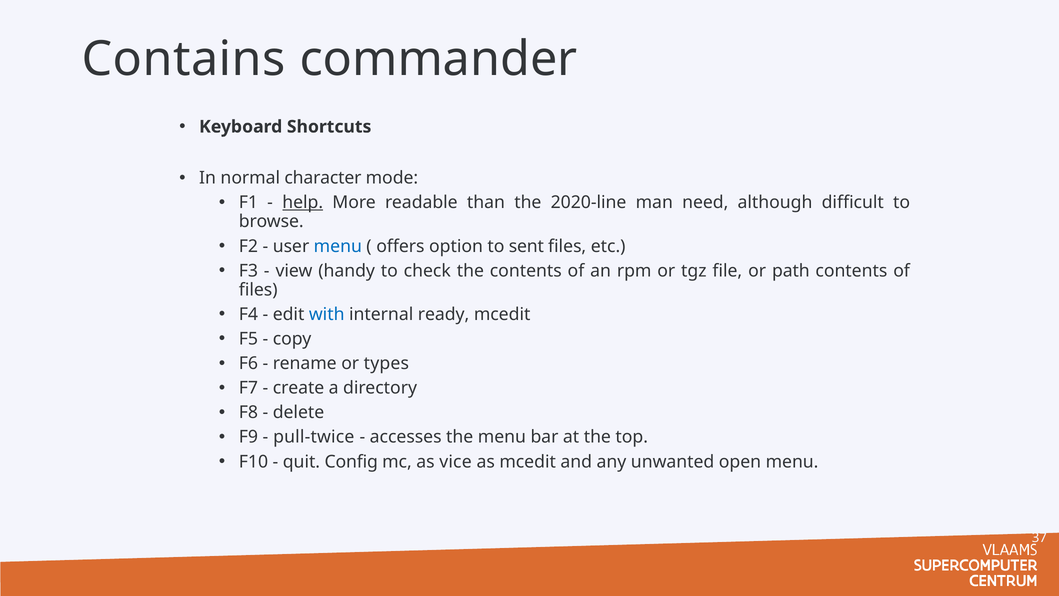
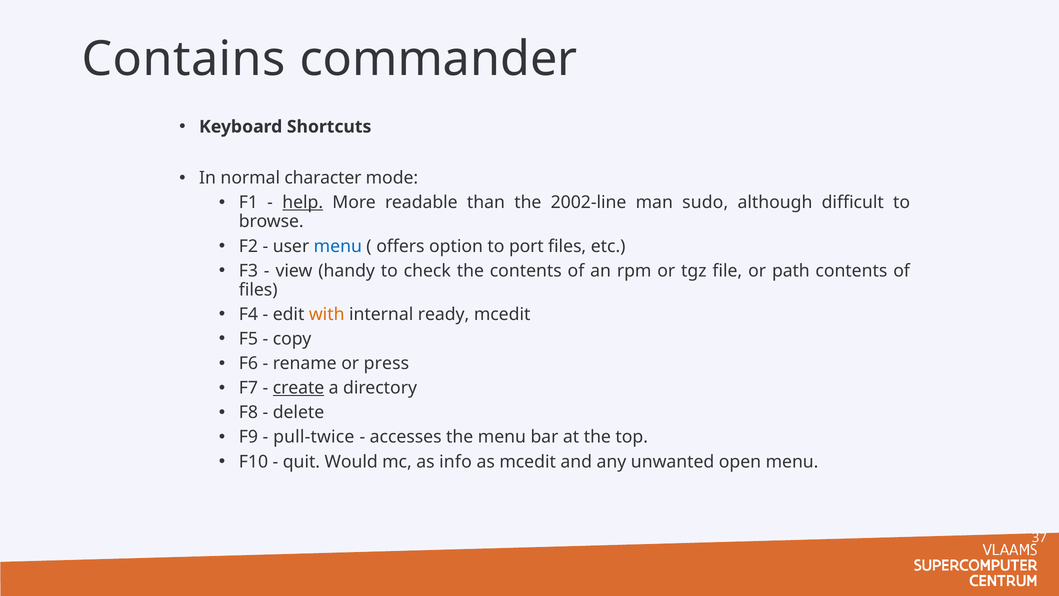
2020-line: 2020-line -> 2002-line
need: need -> sudo
sent: sent -> port
with colour: blue -> orange
types: types -> press
create underline: none -> present
Config: Config -> Would
vice: vice -> info
